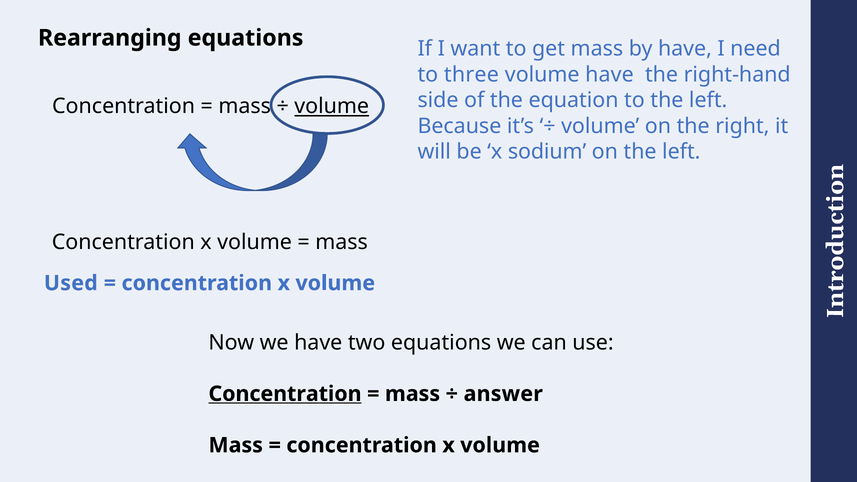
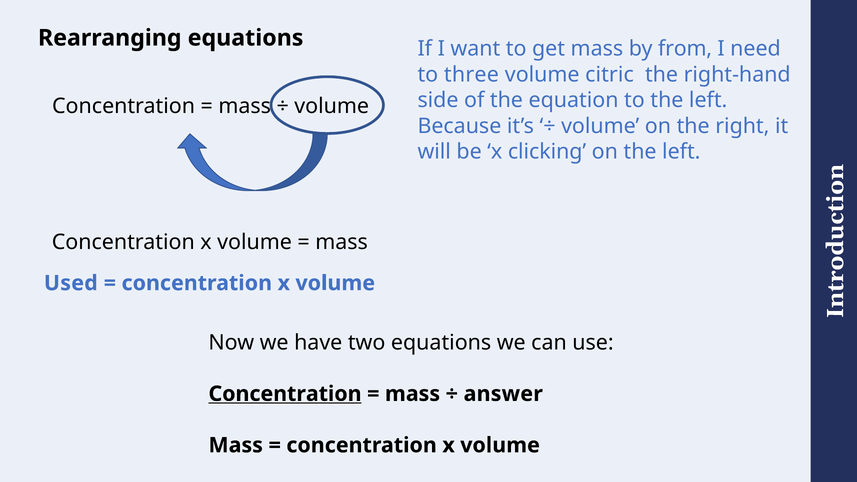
by have: have -> from
volume have: have -> citric
volume at (332, 106) underline: present -> none
sodium: sodium -> clicking
